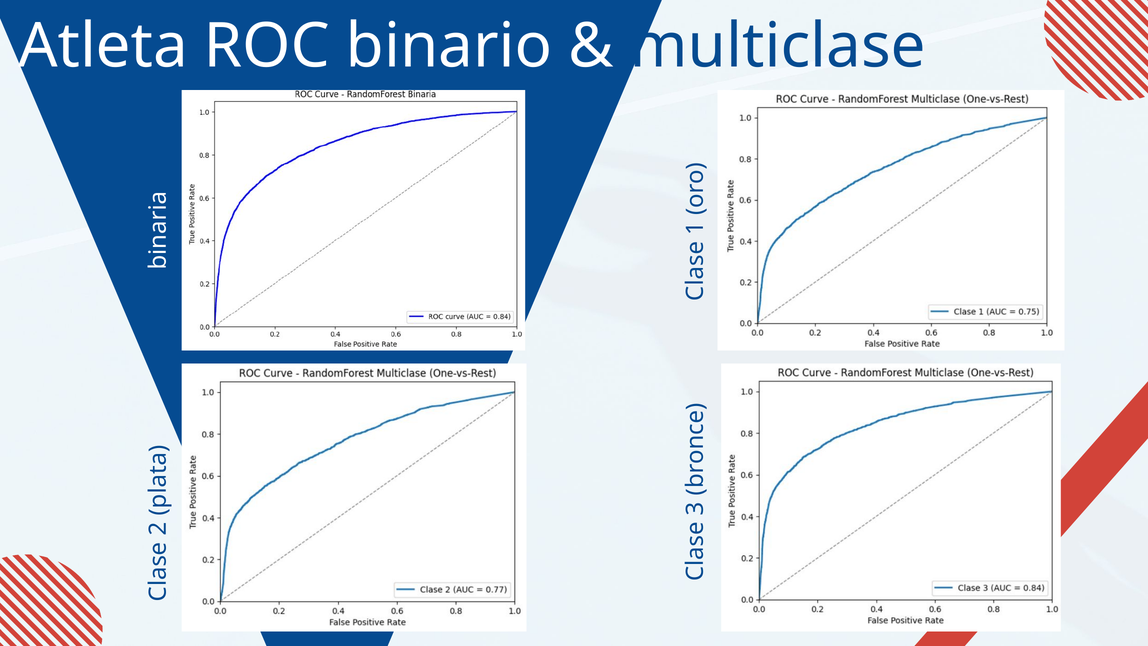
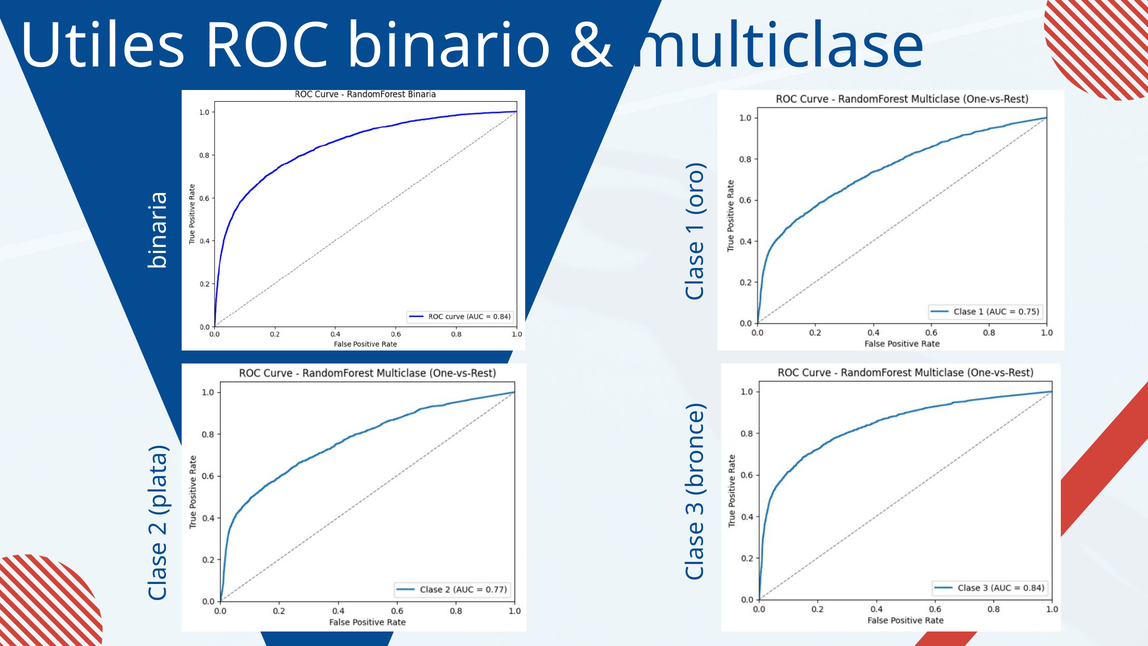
Atleta: Atleta -> Utiles
